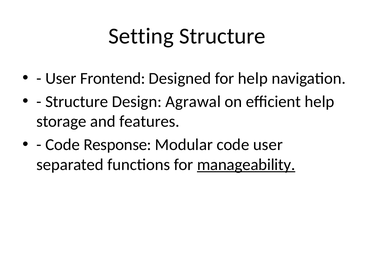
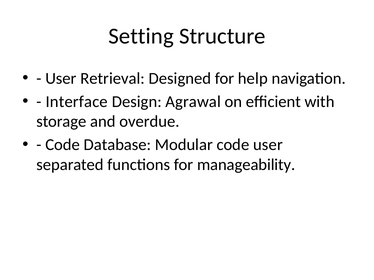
Frontend: Frontend -> Retrieval
Structure at (77, 102): Structure -> Interface
efficient help: help -> with
features: features -> overdue
Response: Response -> Database
manageability underline: present -> none
